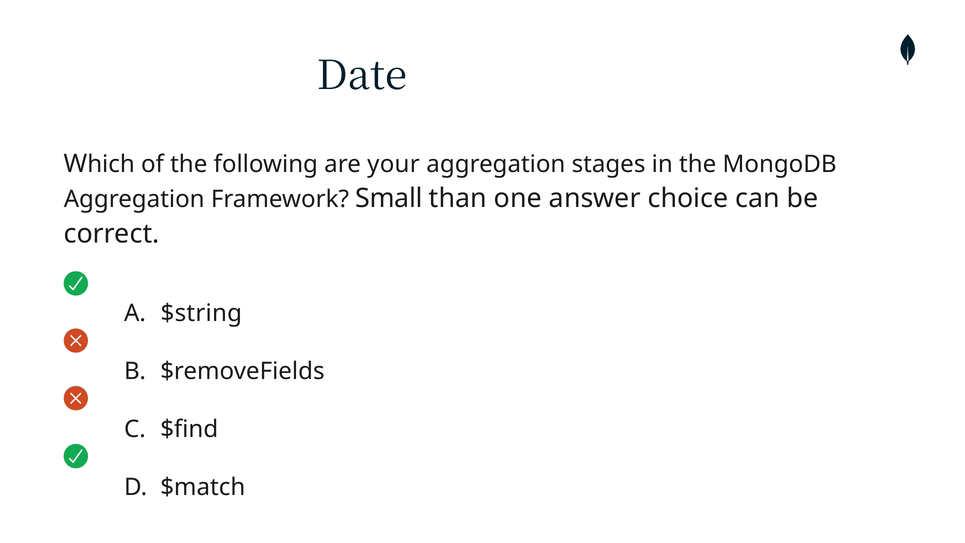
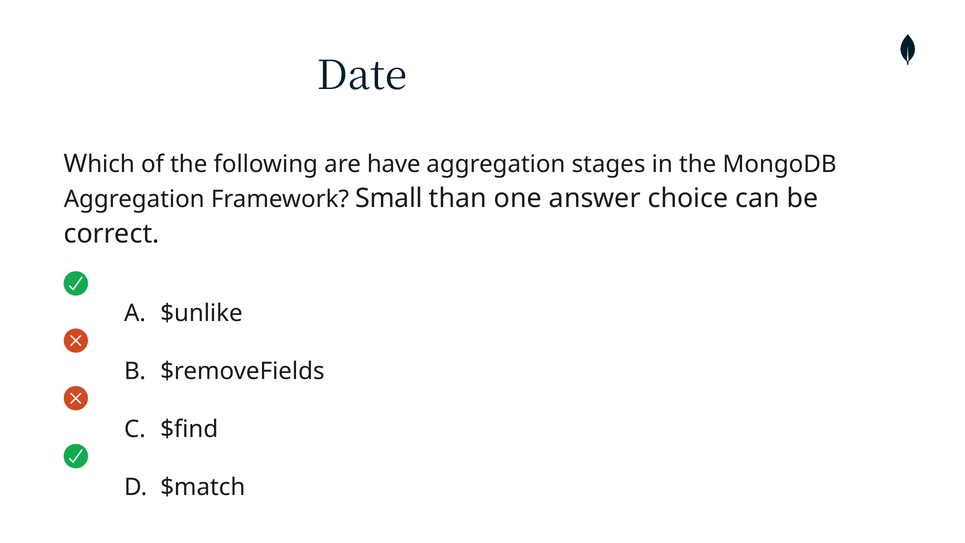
your: your -> have
$string: $string -> $unlike
